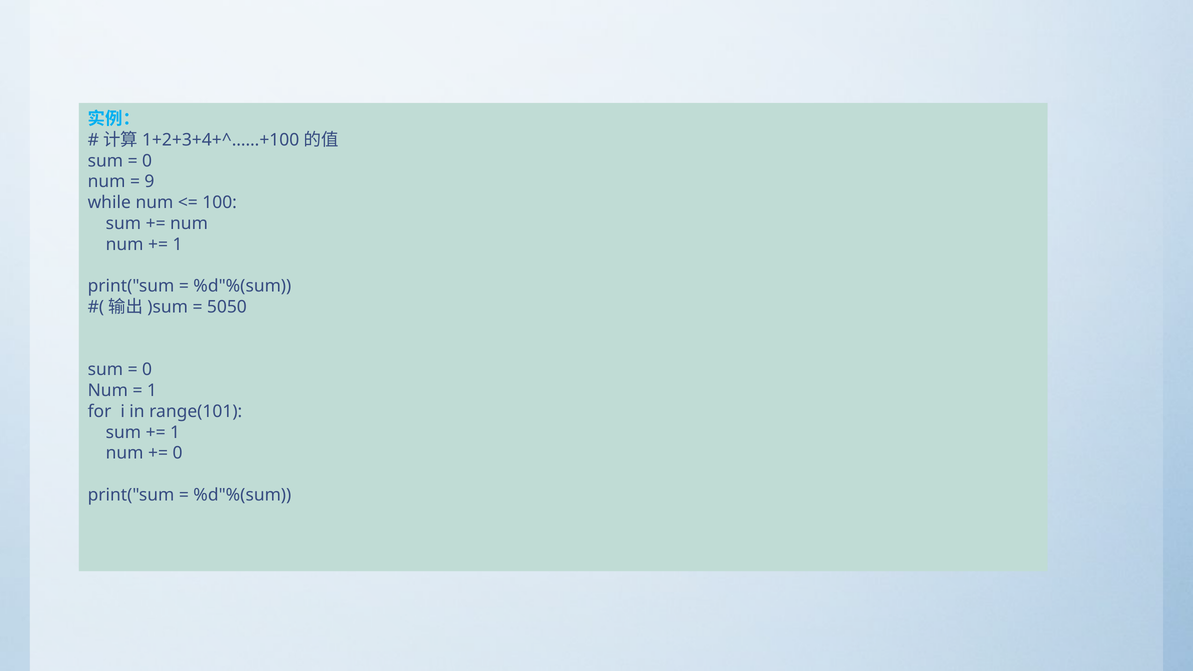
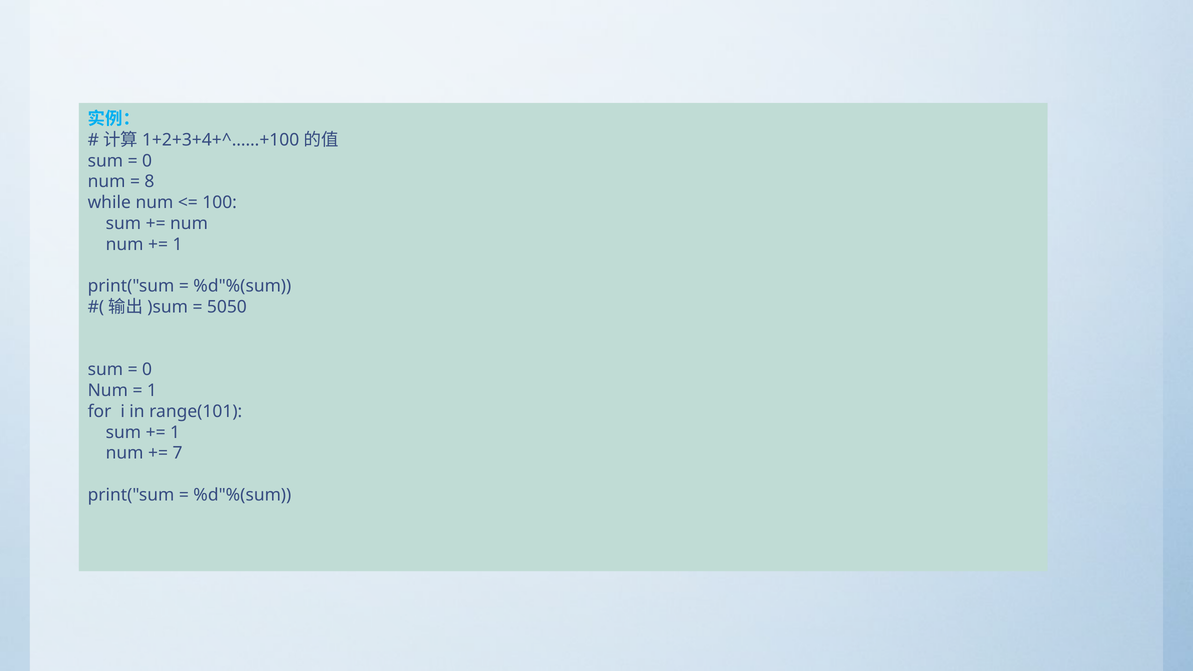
9: 9 -> 8
0 at (178, 453): 0 -> 7
